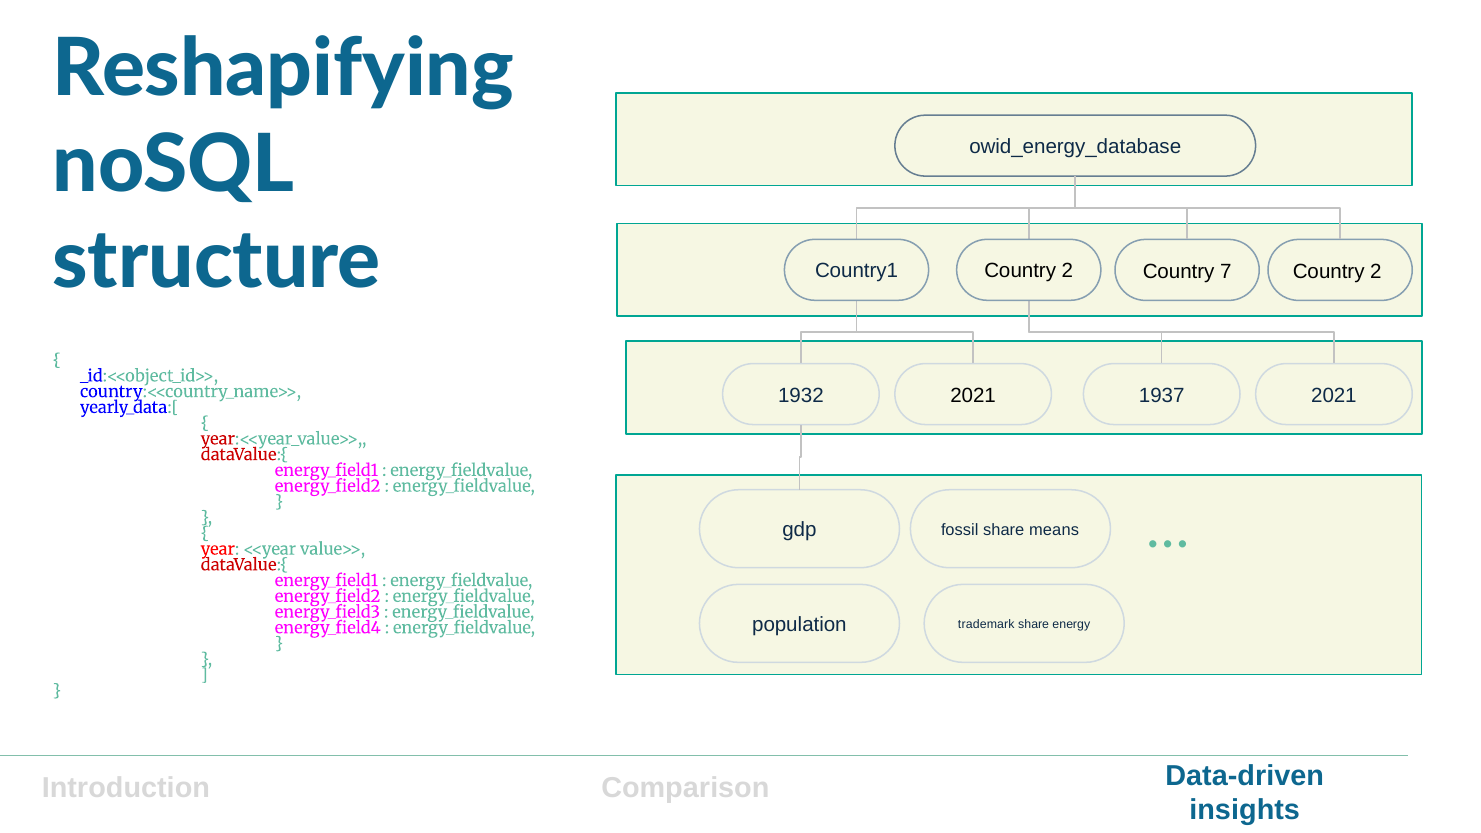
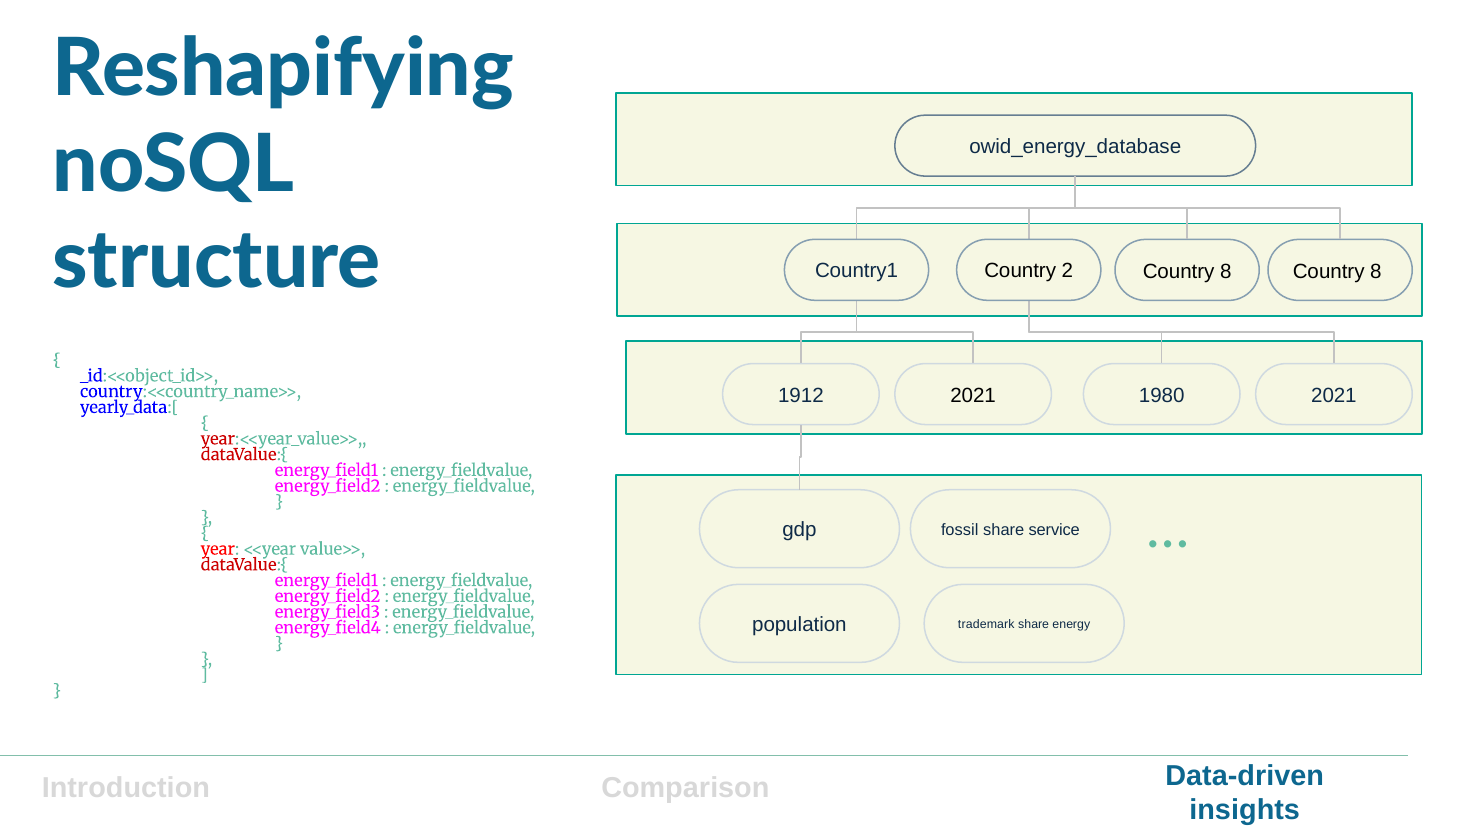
7 at (1226, 271): 7 -> 8
2 at (1376, 271): 2 -> 8
1932: 1932 -> 1912
1937: 1937 -> 1980
means: means -> service
